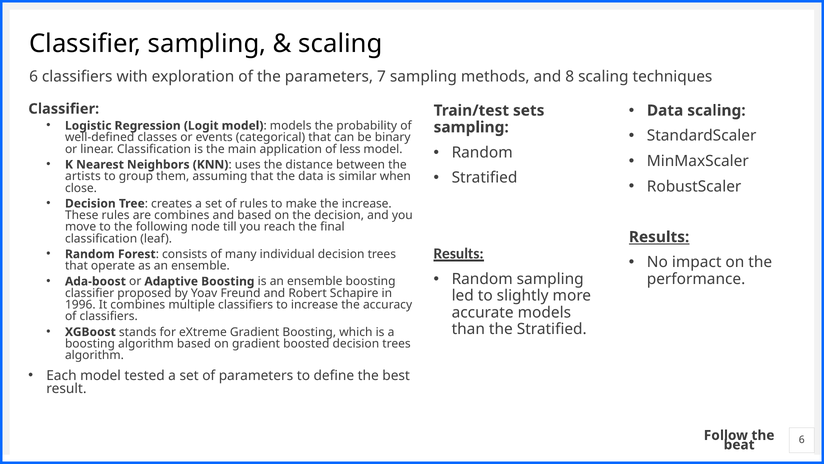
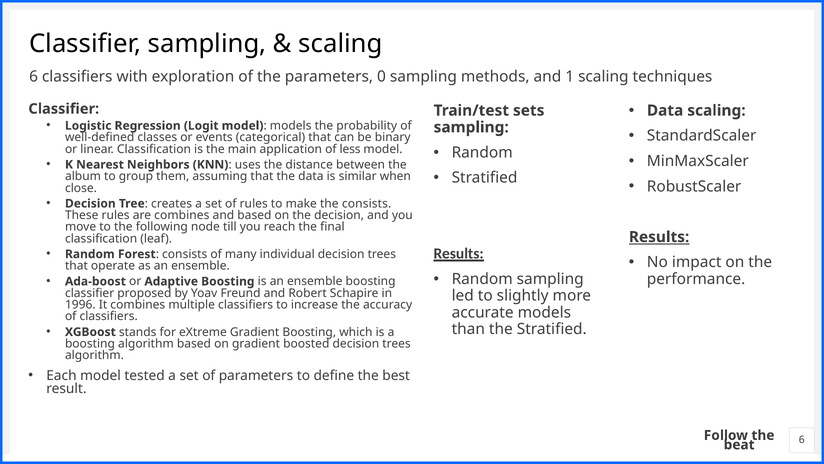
7: 7 -> 0
8: 8 -> 1
artists: artists -> album
the increase: increase -> consists
